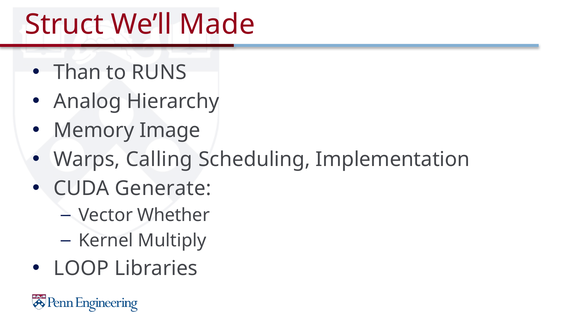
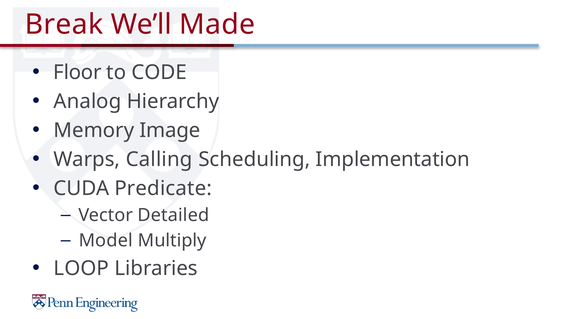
Struct: Struct -> Break
Than: Than -> Floor
RUNS: RUNS -> CODE
Generate: Generate -> Predicate
Whether: Whether -> Detailed
Kernel: Kernel -> Model
